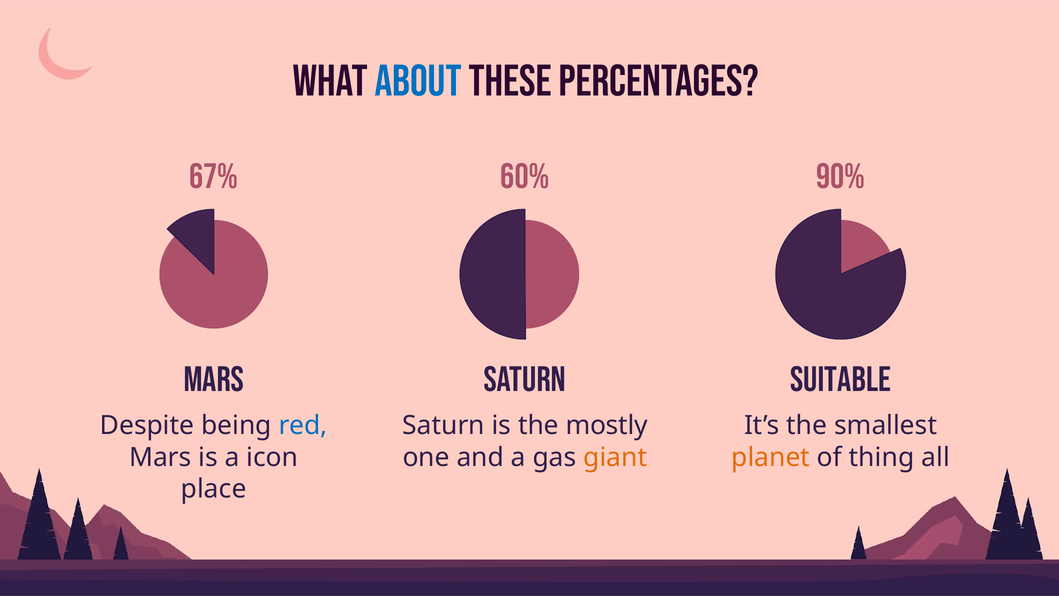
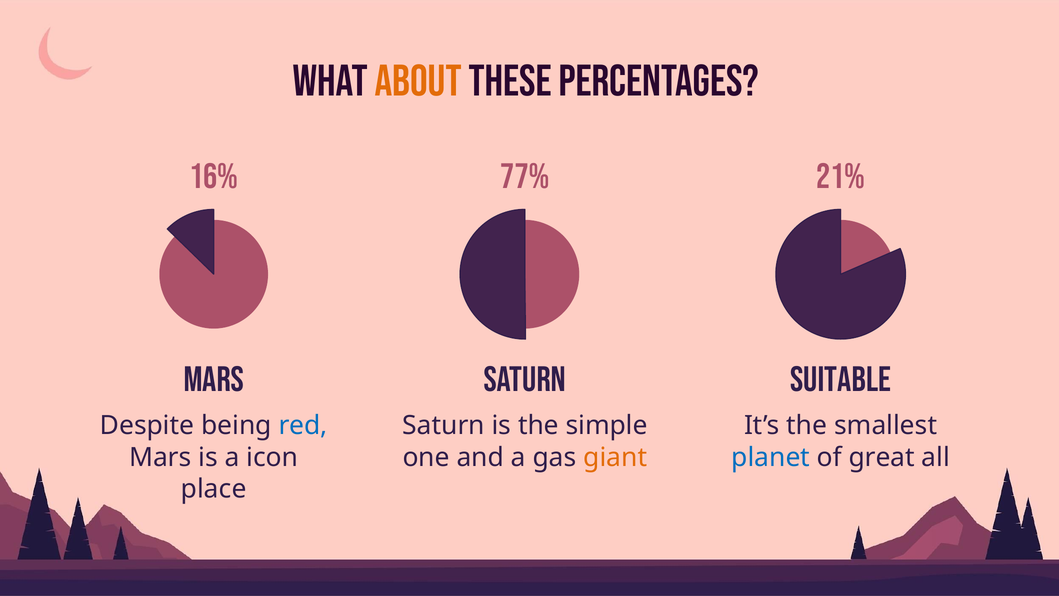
ABOUT colour: blue -> orange
67%: 67% -> 16%
60%: 60% -> 77%
90%: 90% -> 21%
mostly: mostly -> simple
planet colour: orange -> blue
thing: thing -> great
